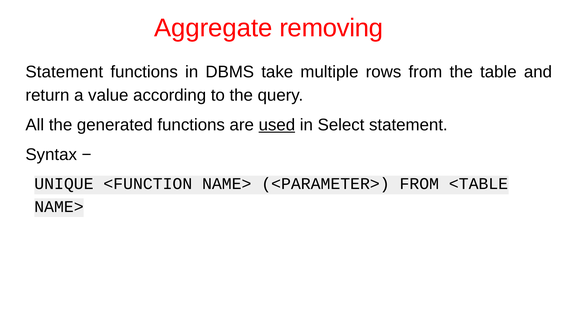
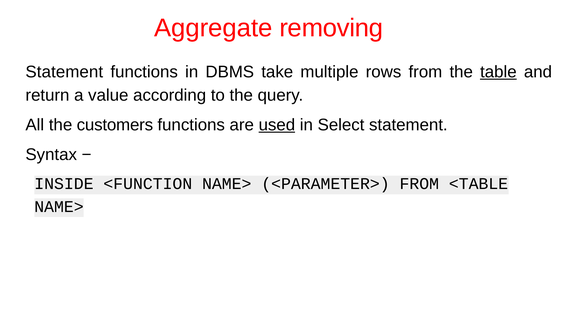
table underline: none -> present
generated: generated -> customers
UNIQUE: UNIQUE -> INSIDE
